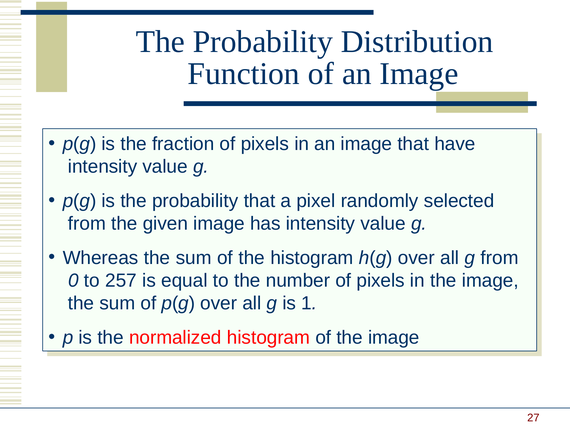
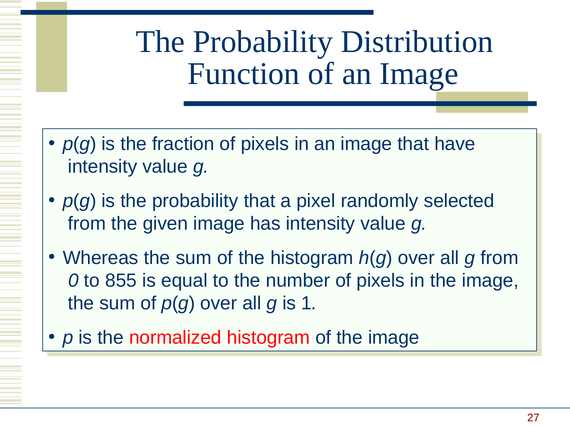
257: 257 -> 855
